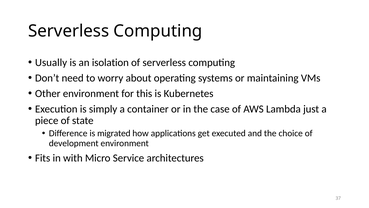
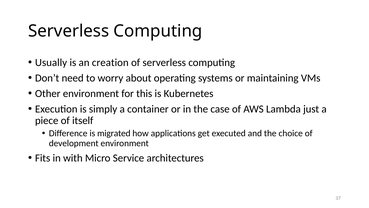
isolation: isolation -> creation
state: state -> itself
